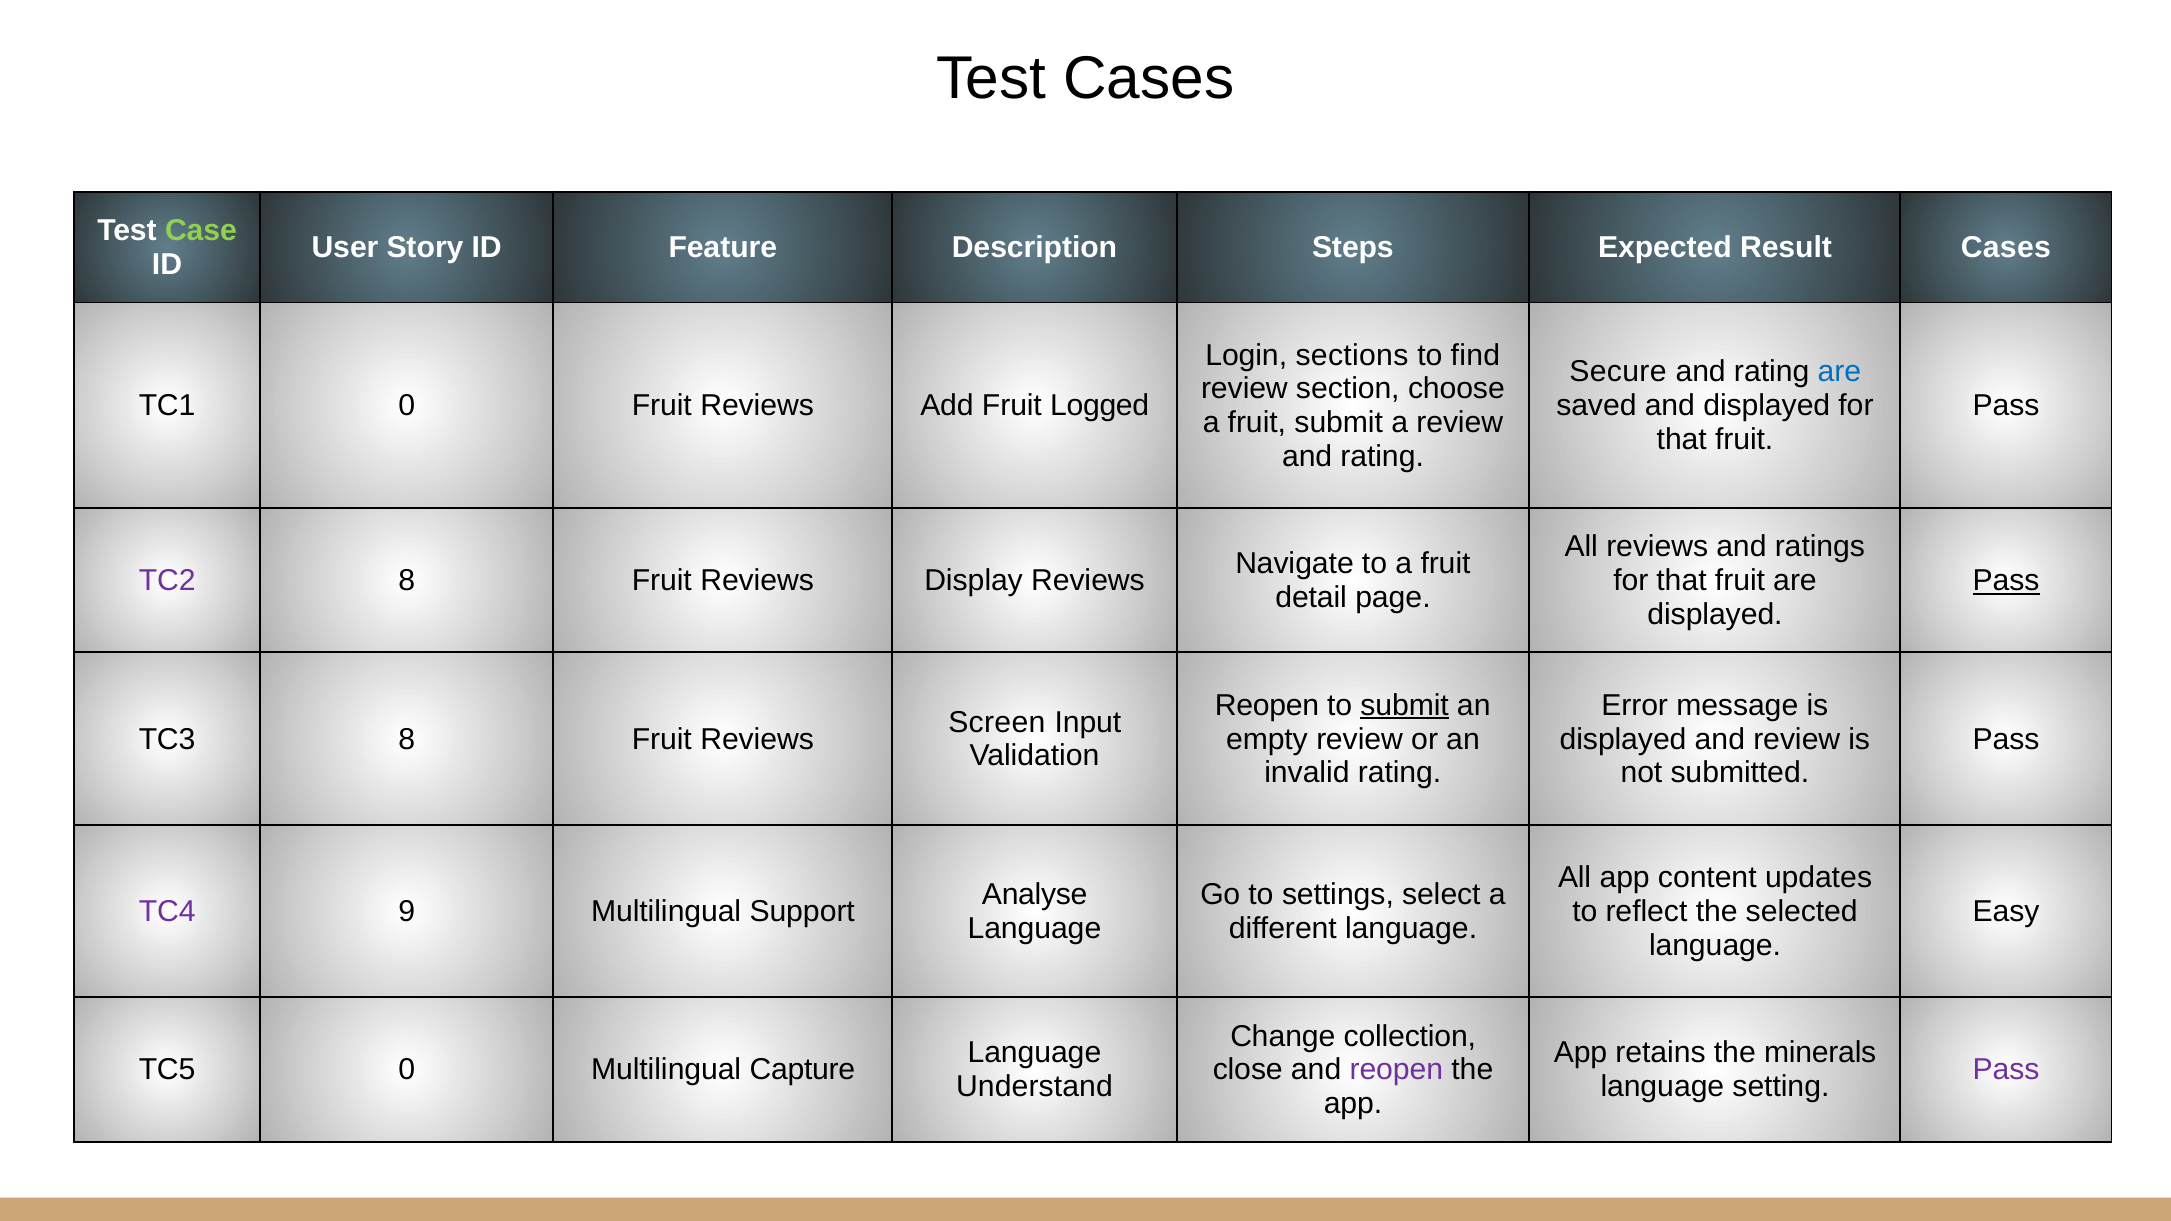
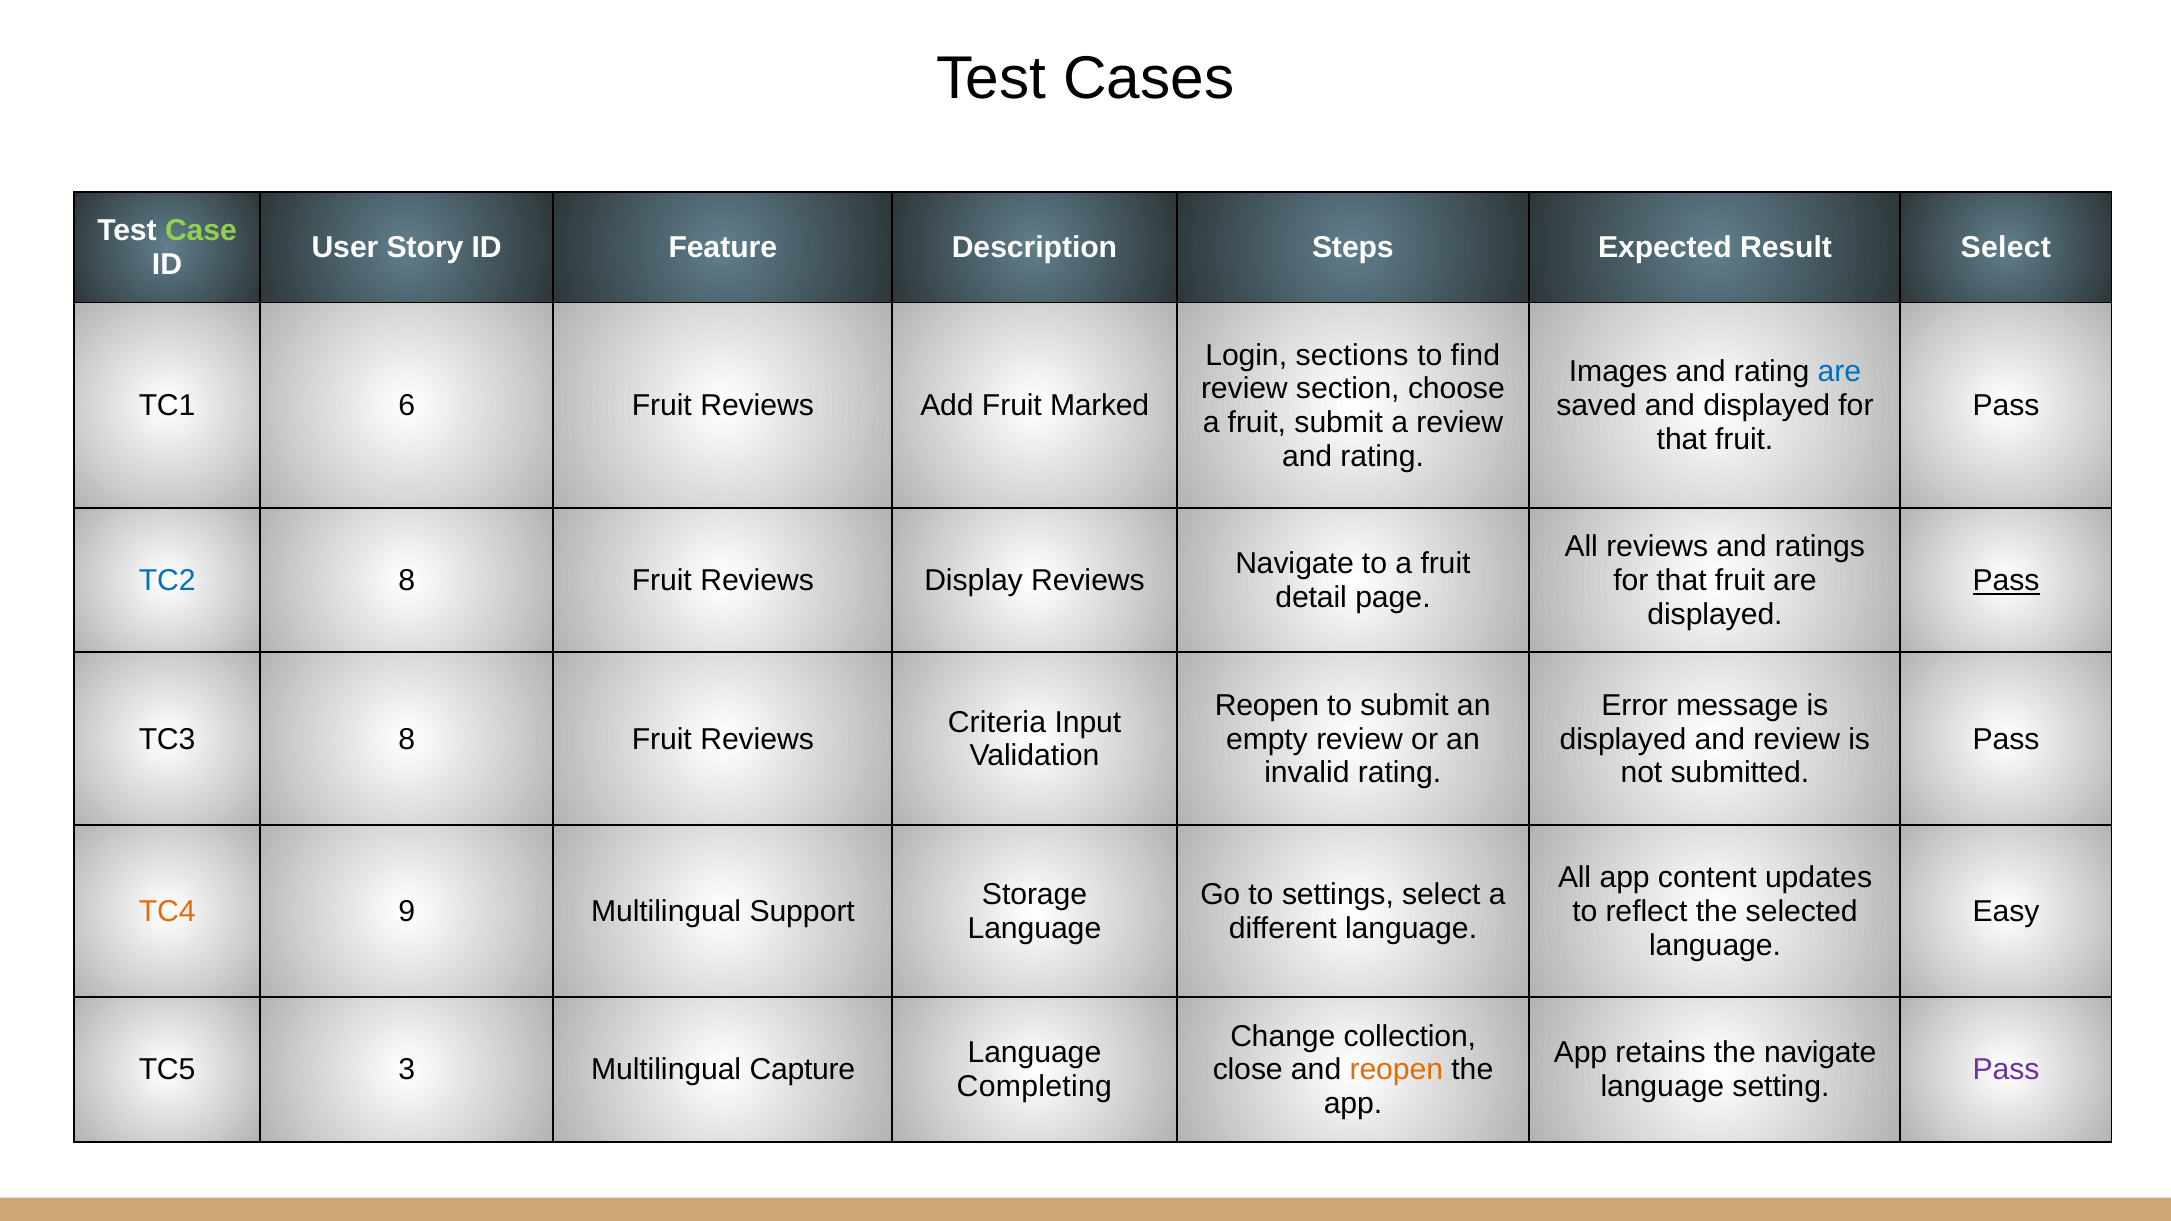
Cases at (2006, 248): Cases -> Select
Secure: Secure -> Images
TC1 0: 0 -> 6
Logged: Logged -> Marked
TC2 colour: purple -> blue
submit at (1405, 706) underline: present -> none
Screen: Screen -> Criteria
Analyse: Analyse -> Storage
TC4 colour: purple -> orange
the minerals: minerals -> navigate
TC5 0: 0 -> 3
reopen at (1396, 1070) colour: purple -> orange
Understand: Understand -> Completing
